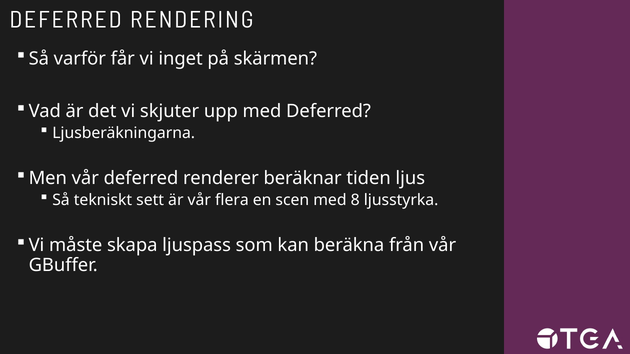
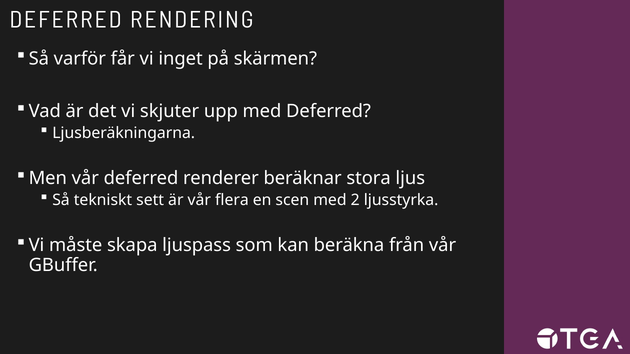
tiden: tiden -> stora
8: 8 -> 2
